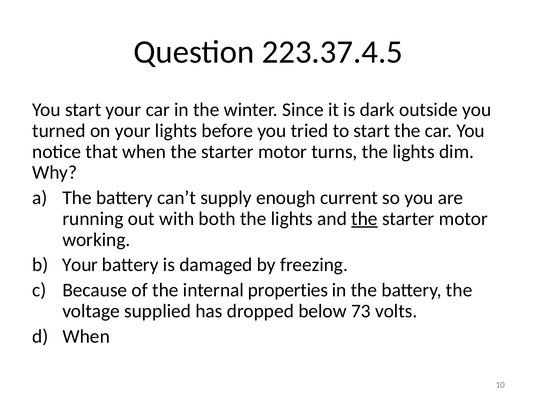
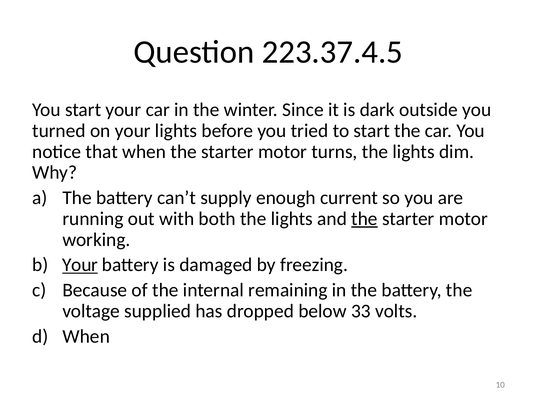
Your at (80, 265) underline: none -> present
properties: properties -> remaining
73: 73 -> 33
